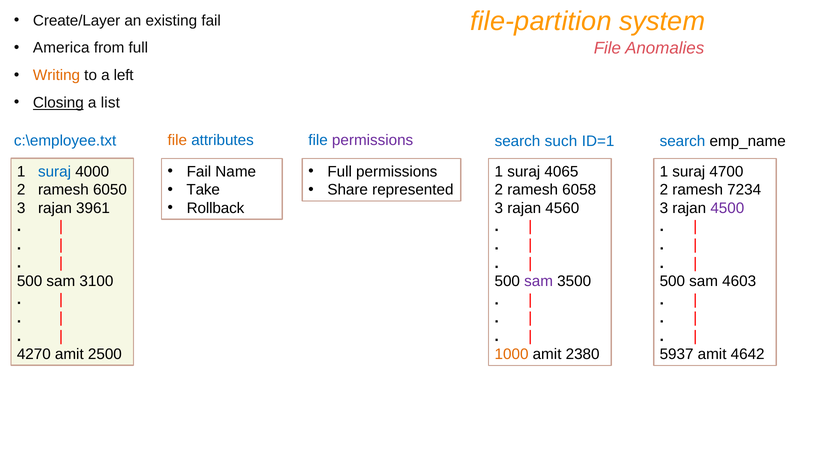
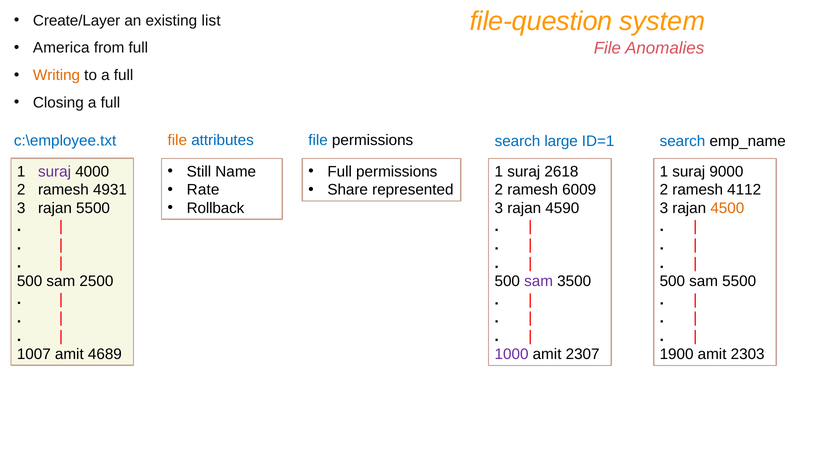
file-partition: file-partition -> file-question
existing fail: fail -> list
to a left: left -> full
Closing underline: present -> none
list at (110, 103): list -> full
permissions at (373, 141) colour: purple -> black
such: such -> large
Fail at (199, 172): Fail -> Still
suraj at (55, 172) colour: blue -> purple
4065: 4065 -> 2618
4700: 4700 -> 9000
Take: Take -> Rate
6050: 6050 -> 4931
6058: 6058 -> 6009
7234: 7234 -> 4112
rajan 3961: 3961 -> 5500
4560: 4560 -> 4590
4500 colour: purple -> orange
3100: 3100 -> 2500
sam 4603: 4603 -> 5500
4270: 4270 -> 1007
2500: 2500 -> 4689
1000 colour: orange -> purple
2380: 2380 -> 2307
5937: 5937 -> 1900
4642: 4642 -> 2303
